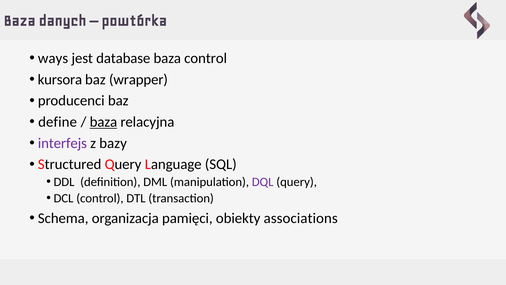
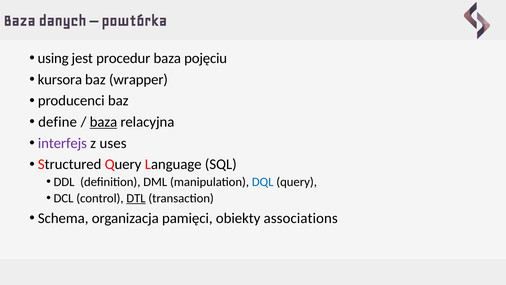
ways: ways -> using
database: database -> procedur
baza control: control -> pojęciu
bazy: bazy -> uses
DQL colour: purple -> blue
DTL underline: none -> present
